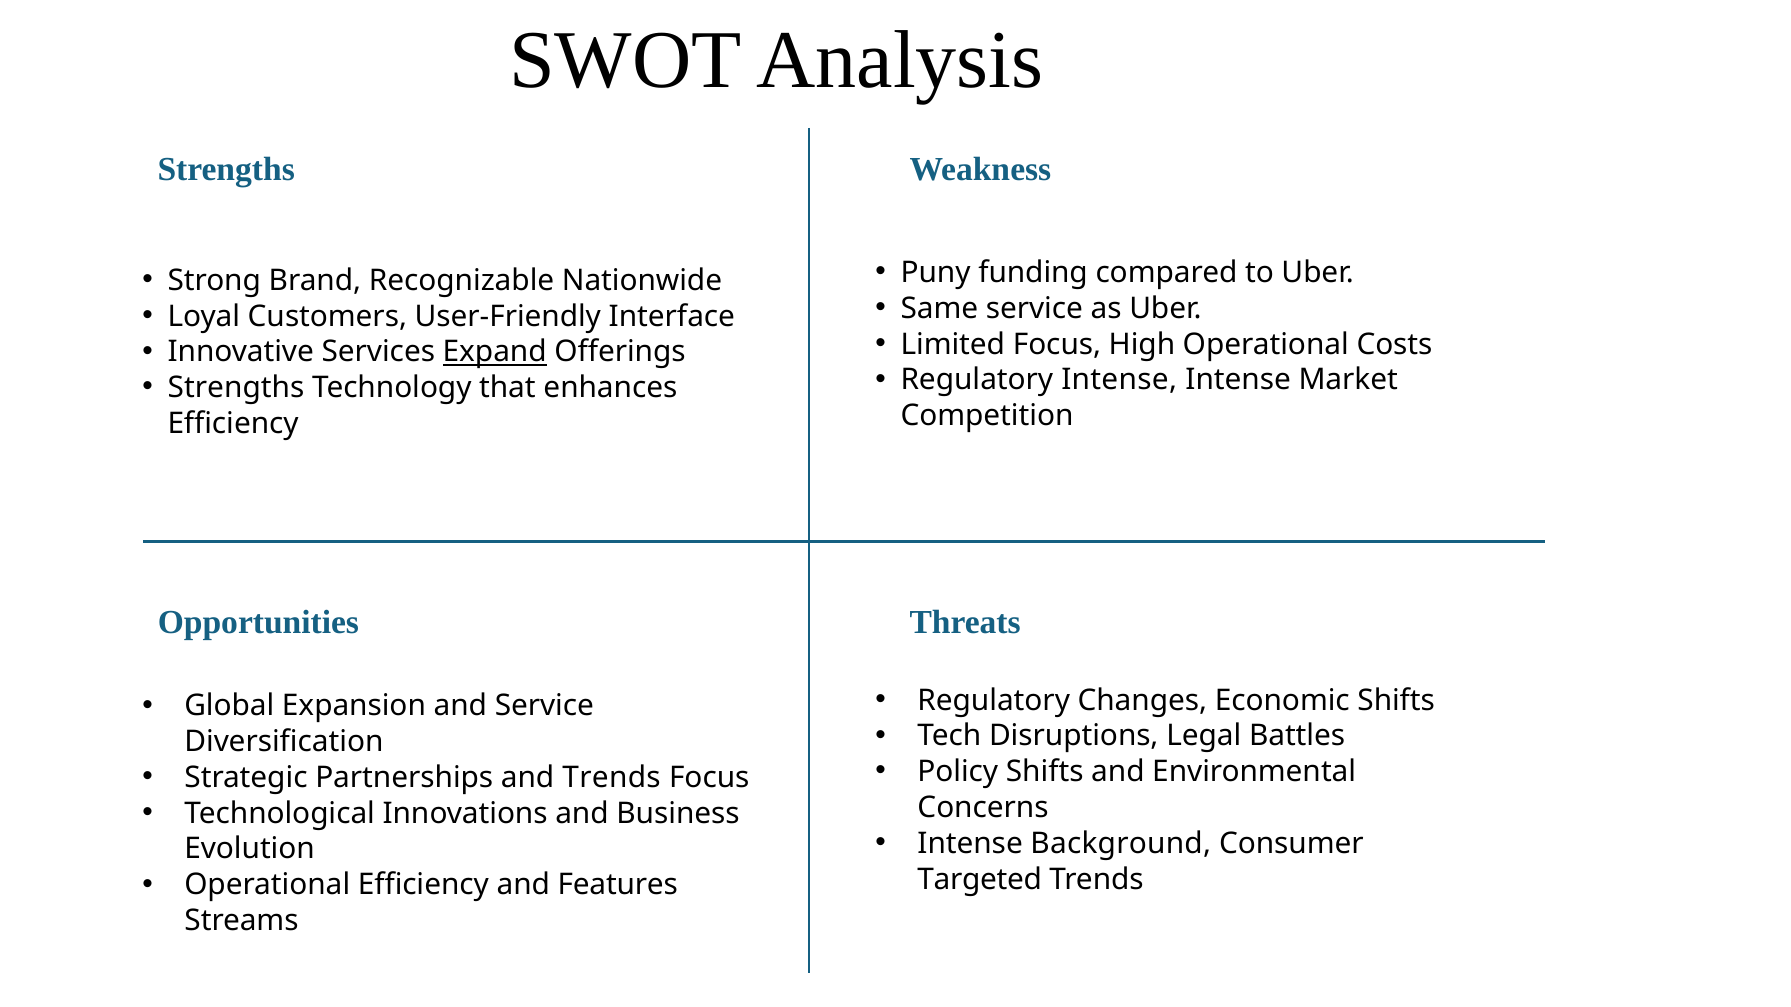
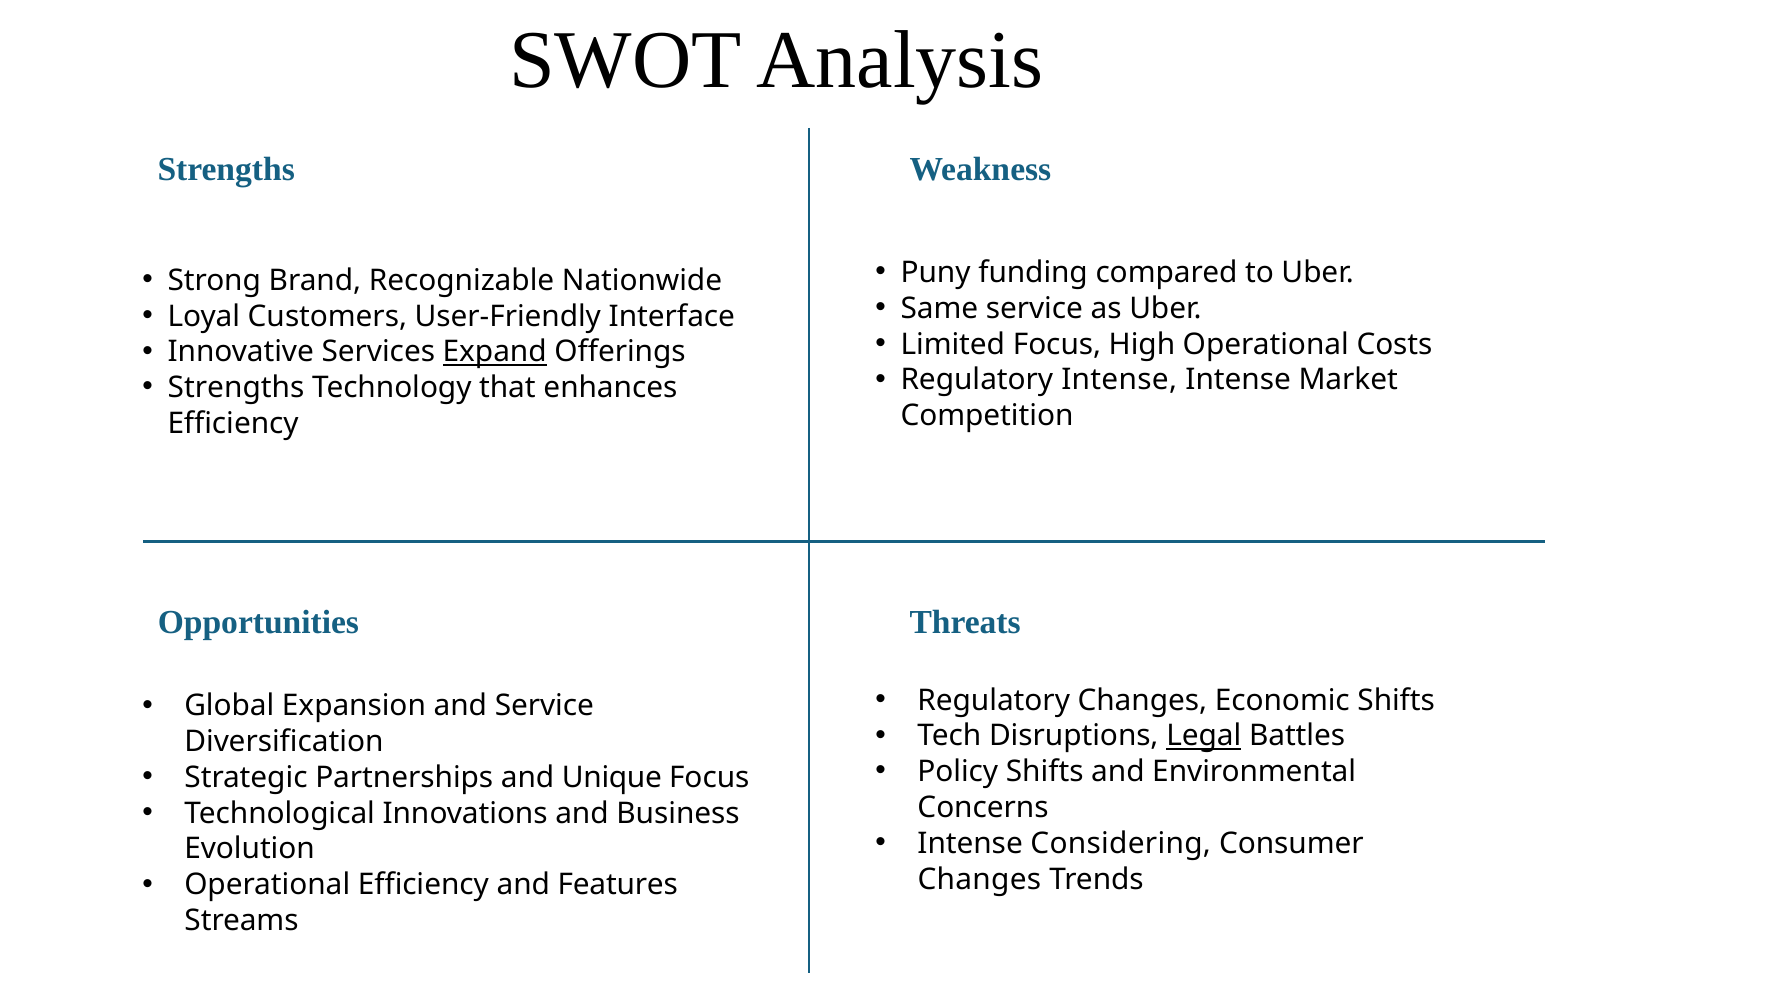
Legal underline: none -> present
and Trends: Trends -> Unique
Background: Background -> Considering
Targeted at (980, 880): Targeted -> Changes
